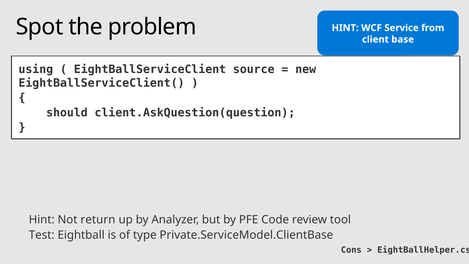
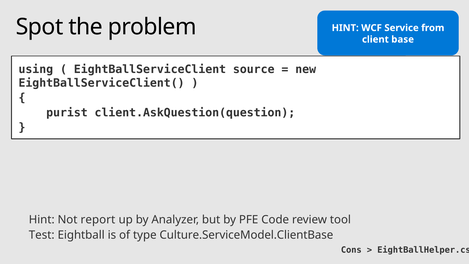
should: should -> purist
return: return -> report
Private.ServiceModel.ClientBase: Private.ServiceModel.ClientBase -> Culture.ServiceModel.ClientBase
